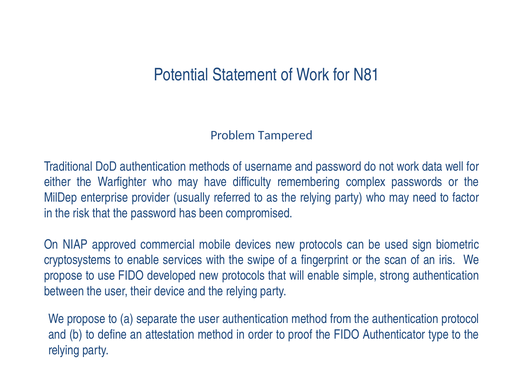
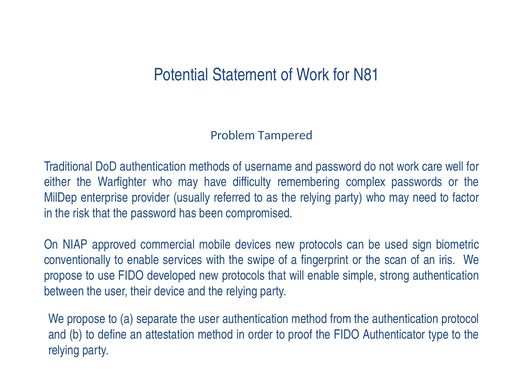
data: data -> care
cryptosystems: cryptosystems -> conventionally
